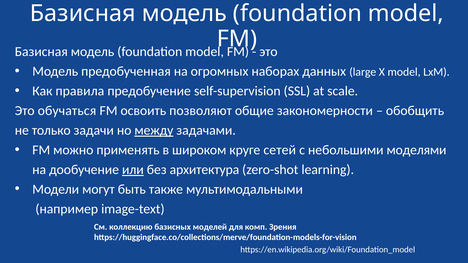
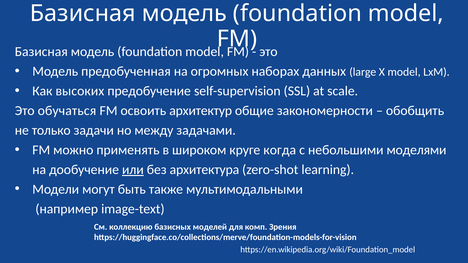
правила: правила -> высоких
позволяют: позволяют -> архитектур
между underline: present -> none
сетей: сетей -> когда
